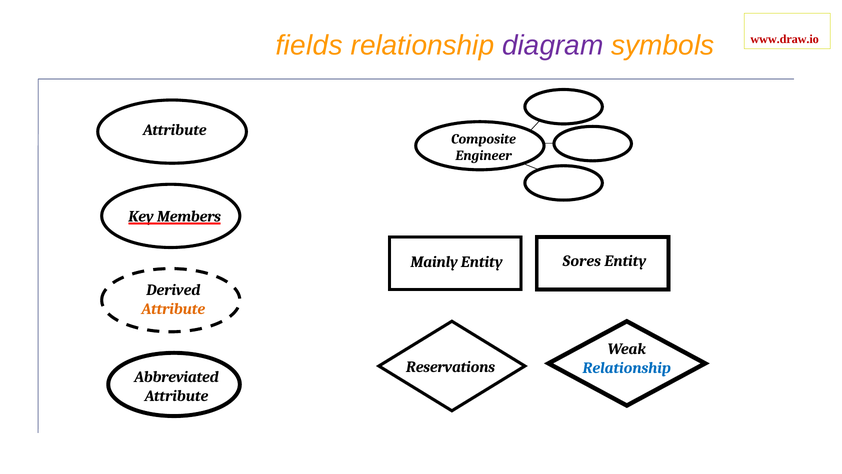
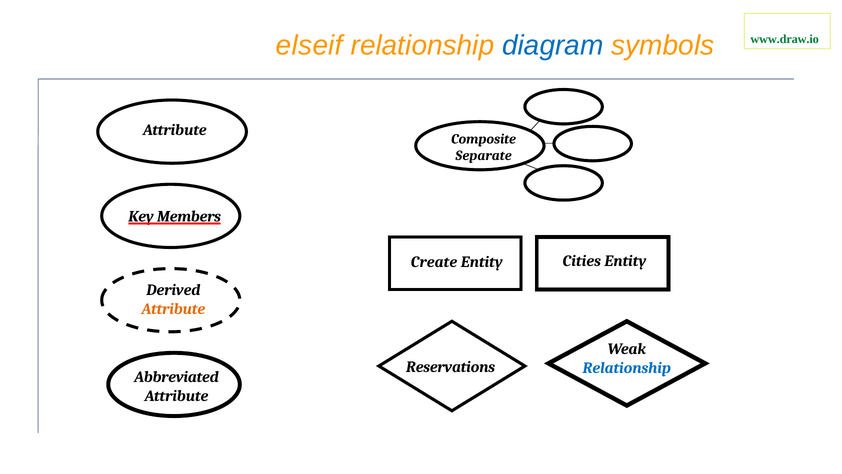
fields: fields -> elseif
diagram colour: purple -> blue
www.draw.io colour: red -> green
Engineer: Engineer -> Separate
Sores: Sores -> Cities
Mainly: Mainly -> Create
